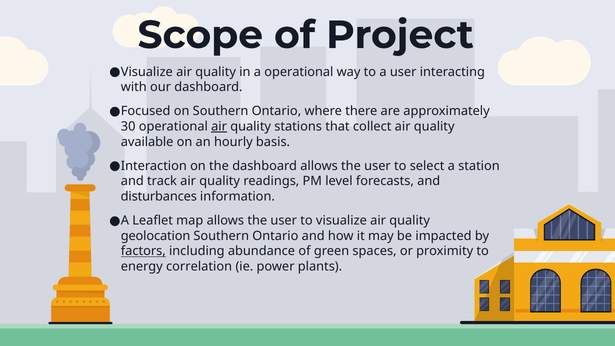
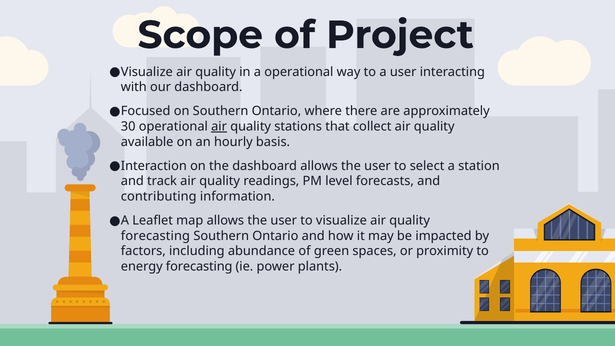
disturbances: disturbances -> contributing
geolocation at (156, 236): geolocation -> forecasting
factors underline: present -> none
energy correlation: correlation -> forecasting
